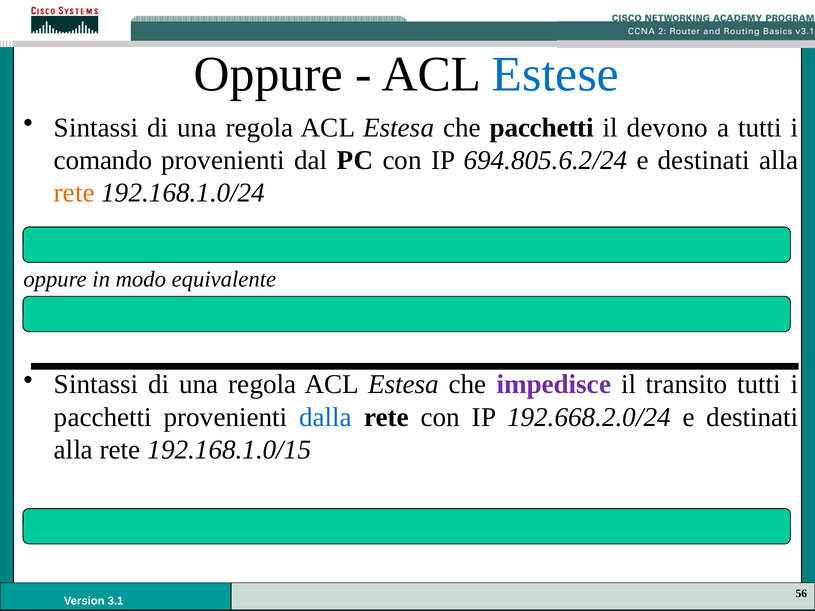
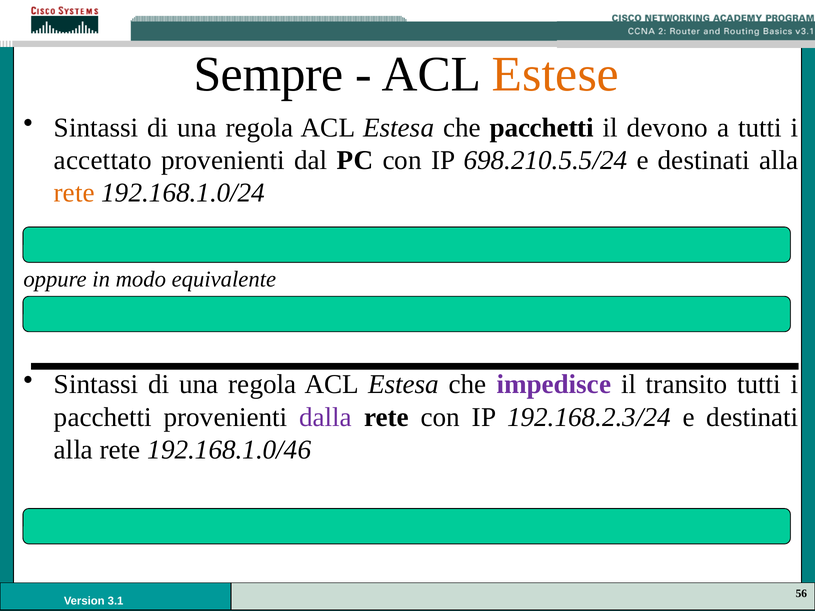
Oppure at (268, 74): Oppure -> Sempre
Estese colour: blue -> orange
comando: comando -> accettato
694.805.6.2/24: 694.805.6.2/24 -> 698.210.5.5/24
dalla colour: blue -> purple
192.668.2.0/24: 192.668.2.0/24 -> 192.168.2.3/24
192.168.1.0/15: 192.168.1.0/15 -> 192.168.1.0/46
